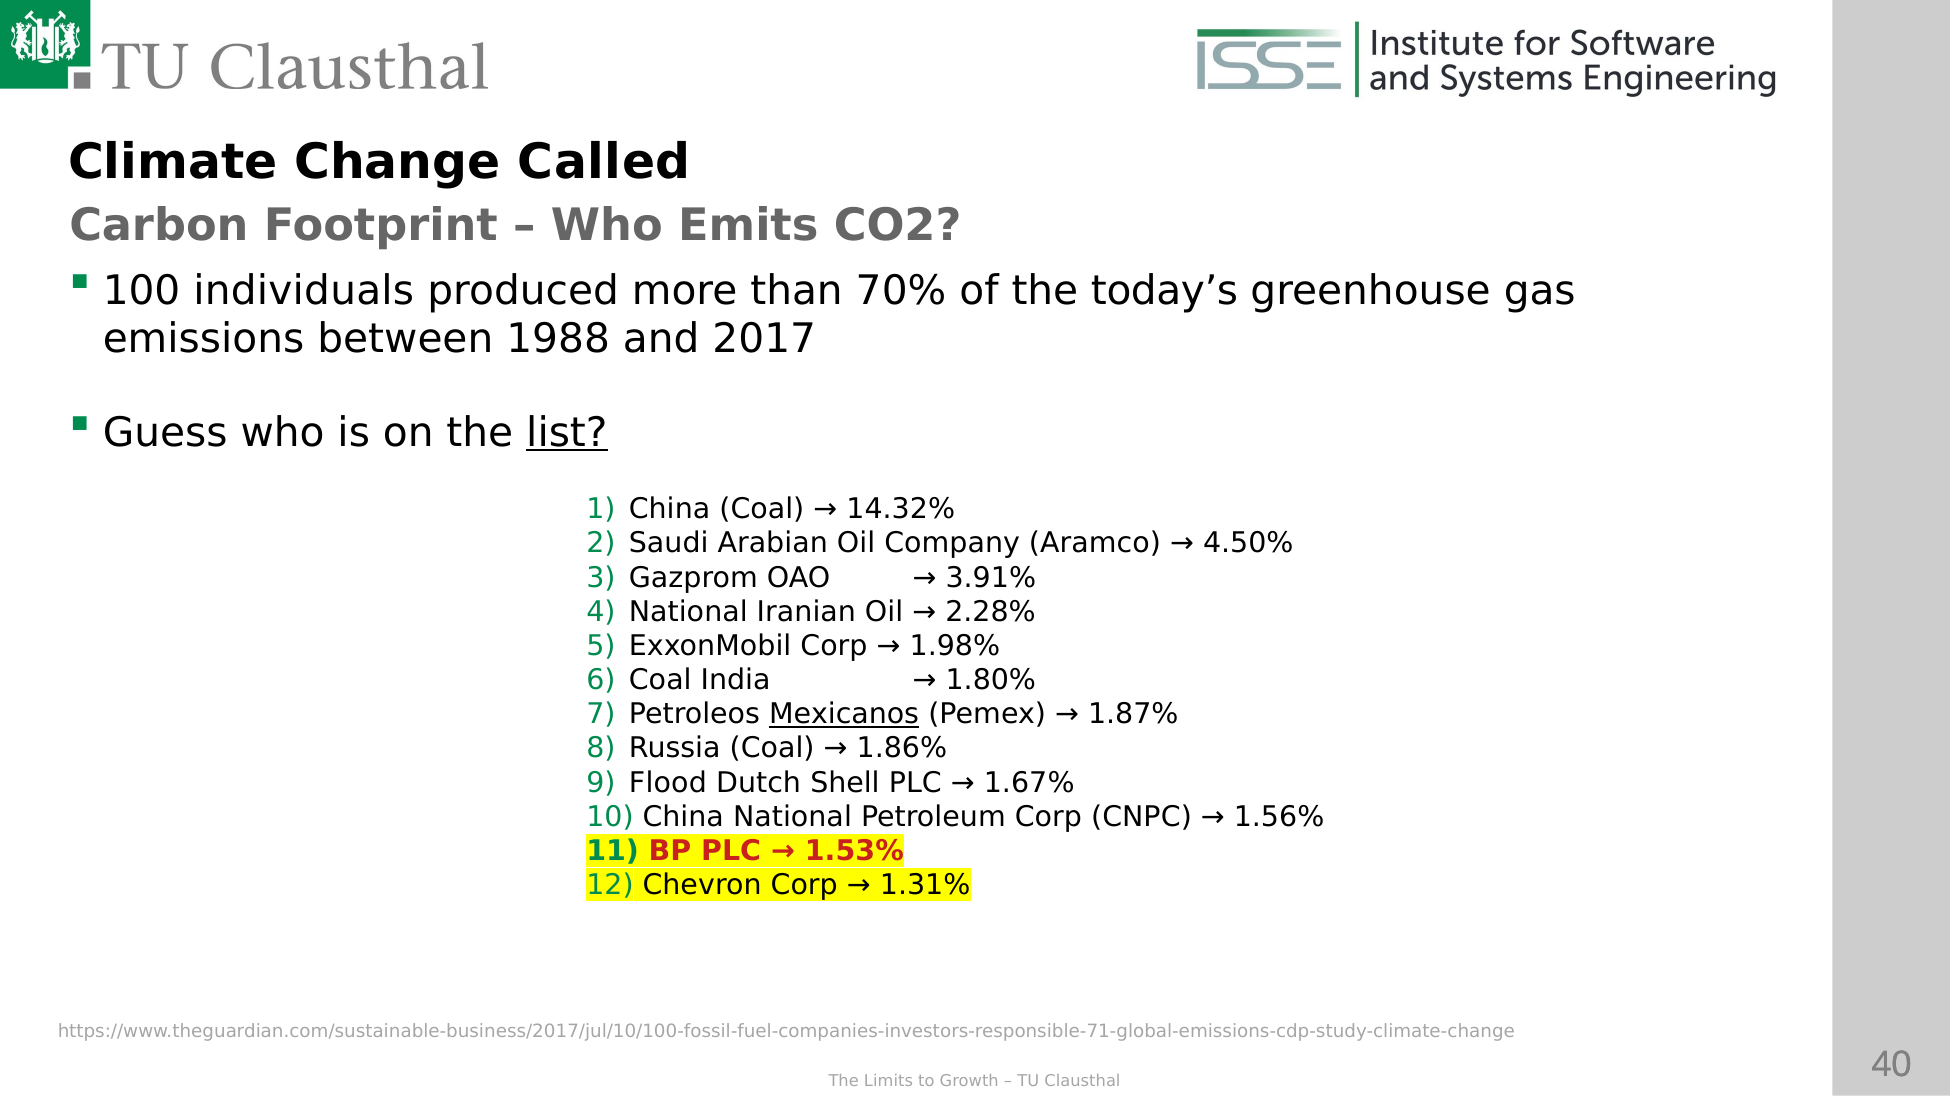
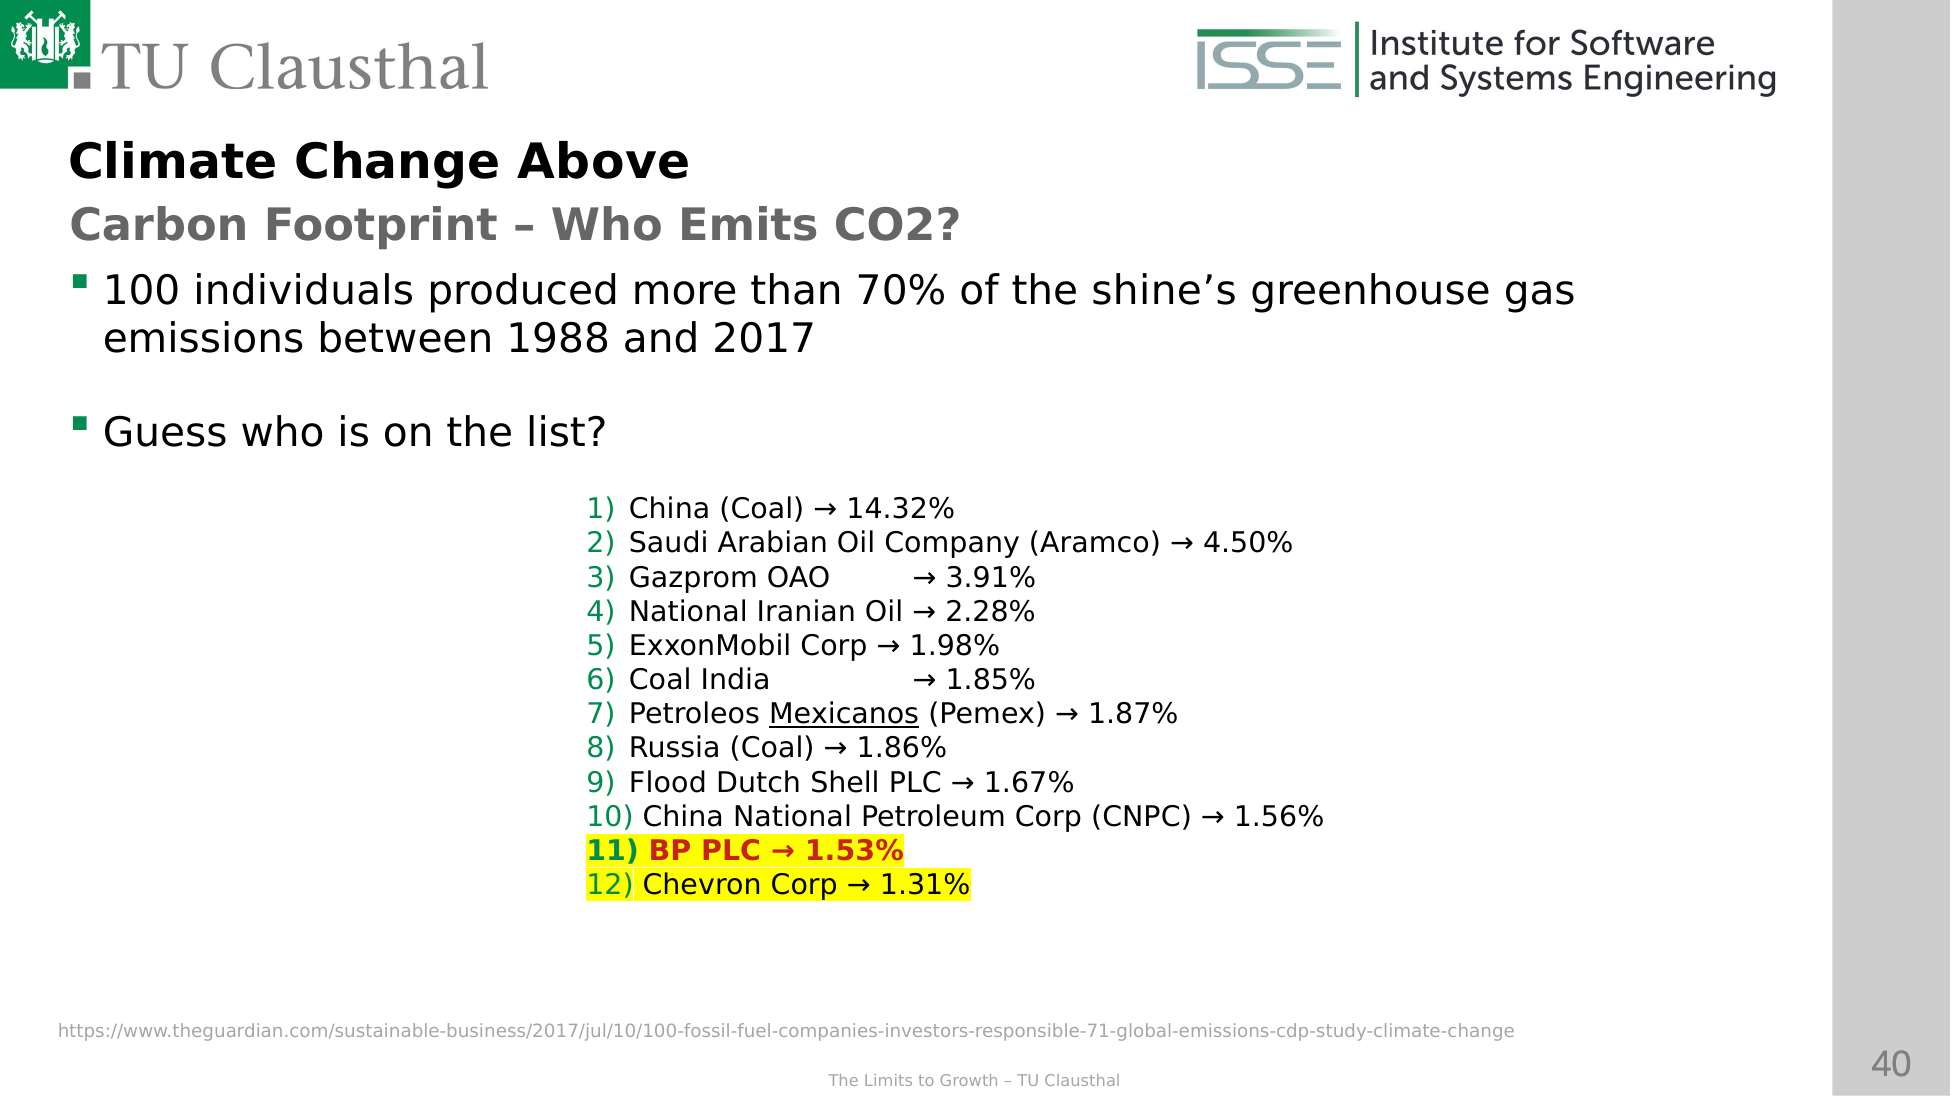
Called: Called -> Above
today’s: today’s -> shine’s
list underline: present -> none
1.80%: 1.80% -> 1.85%
